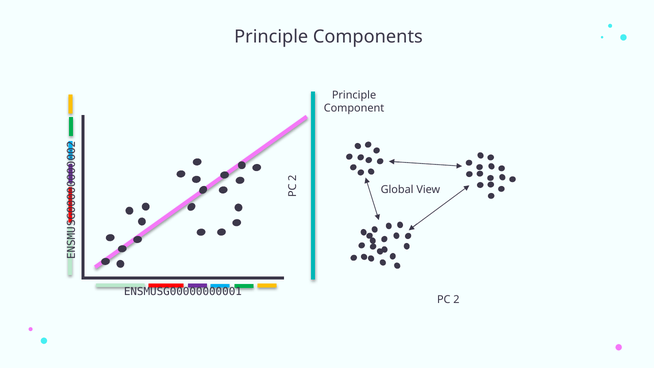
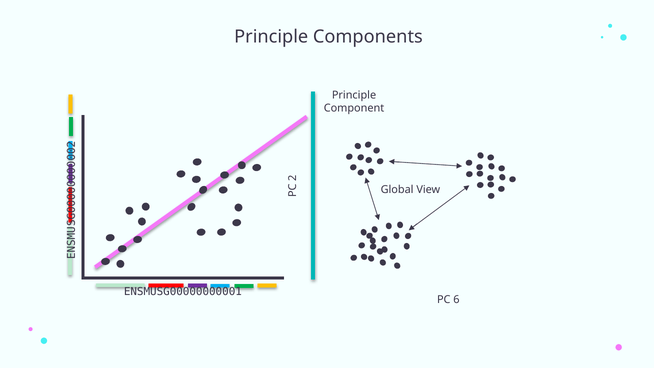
PC 2: 2 -> 6
